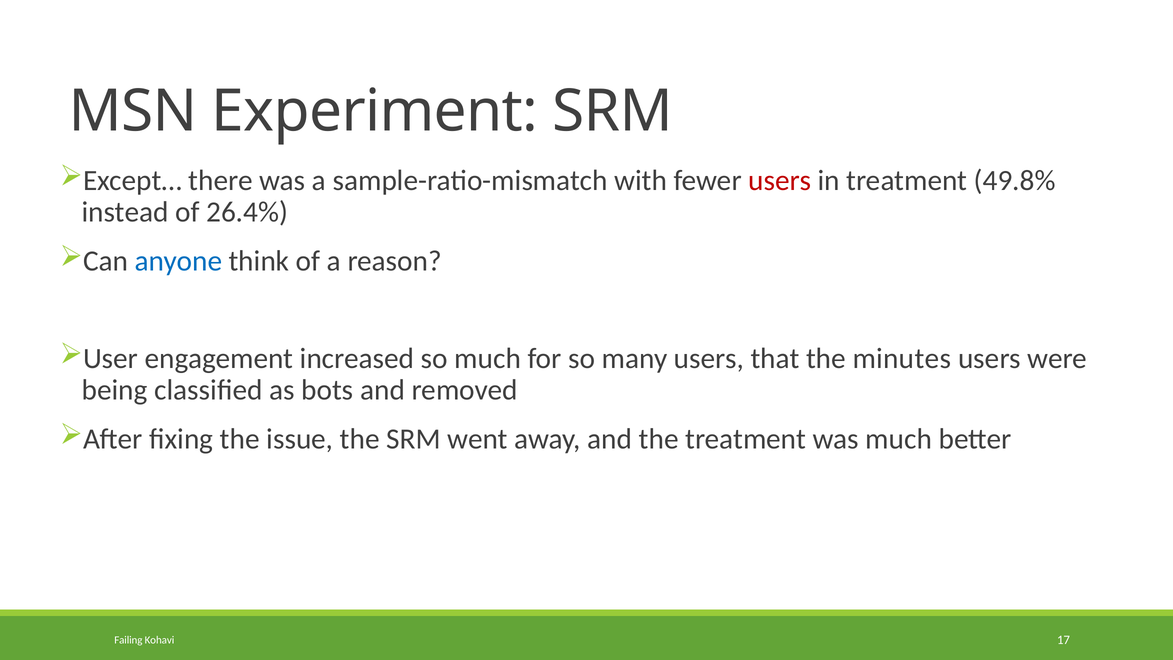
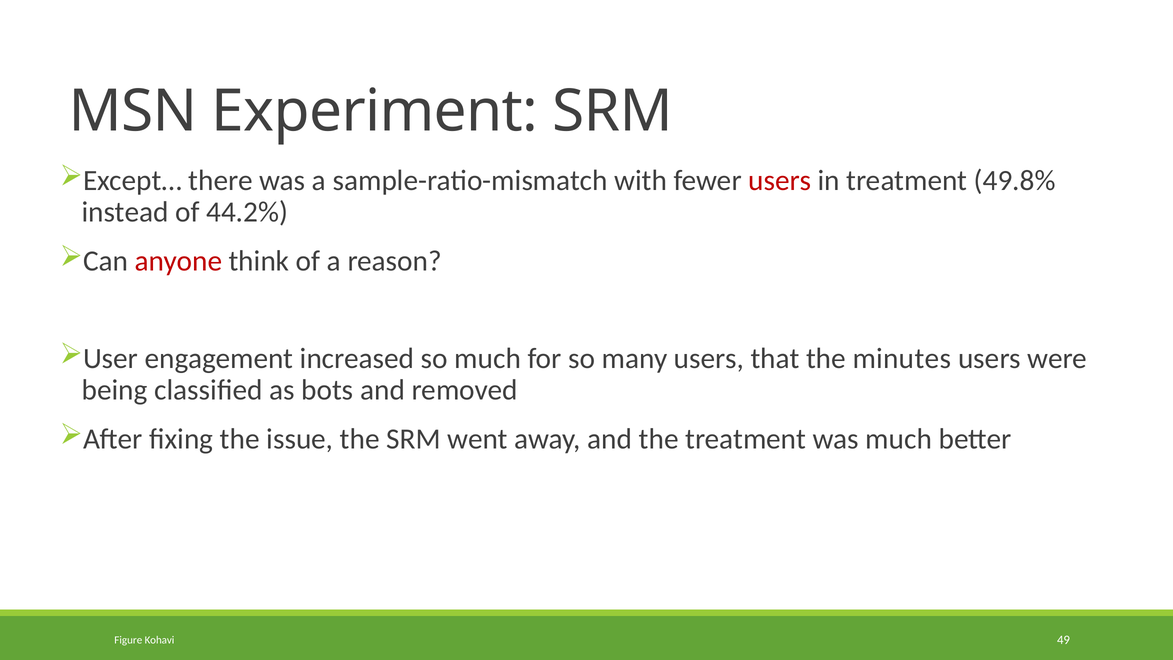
26.4%: 26.4% -> 44.2%
anyone colour: blue -> red
Failing: Failing -> Figure
17: 17 -> 49
